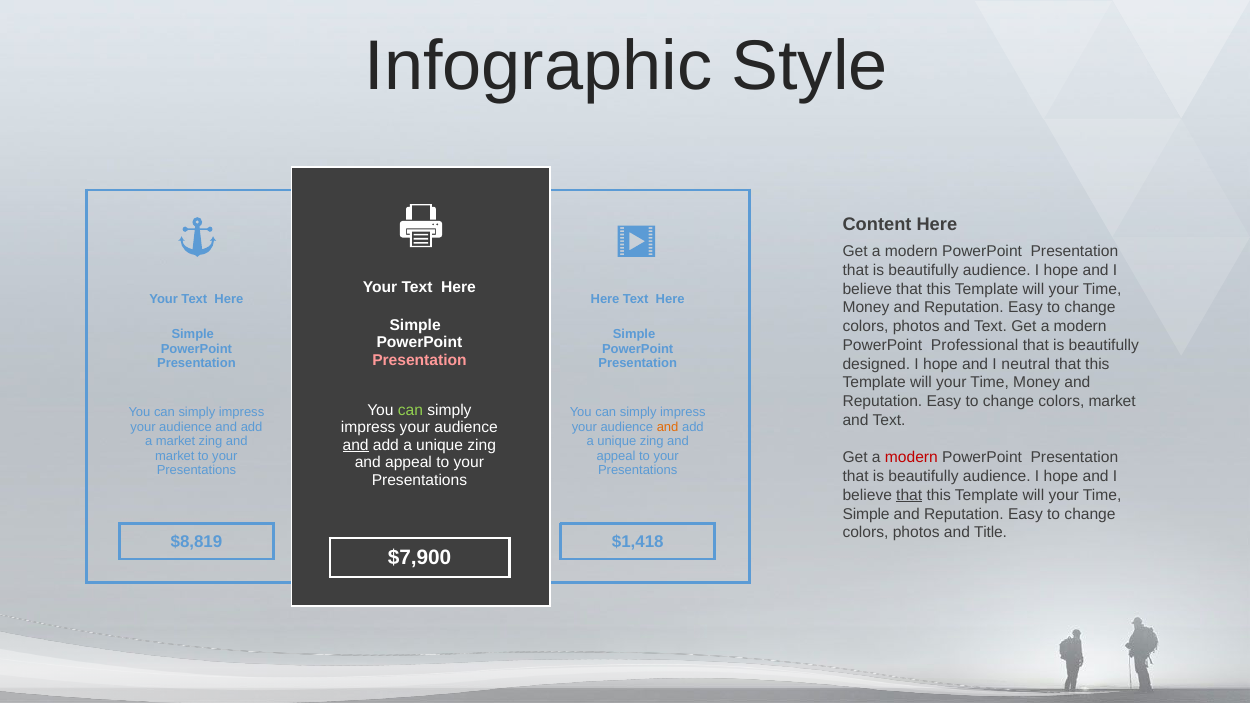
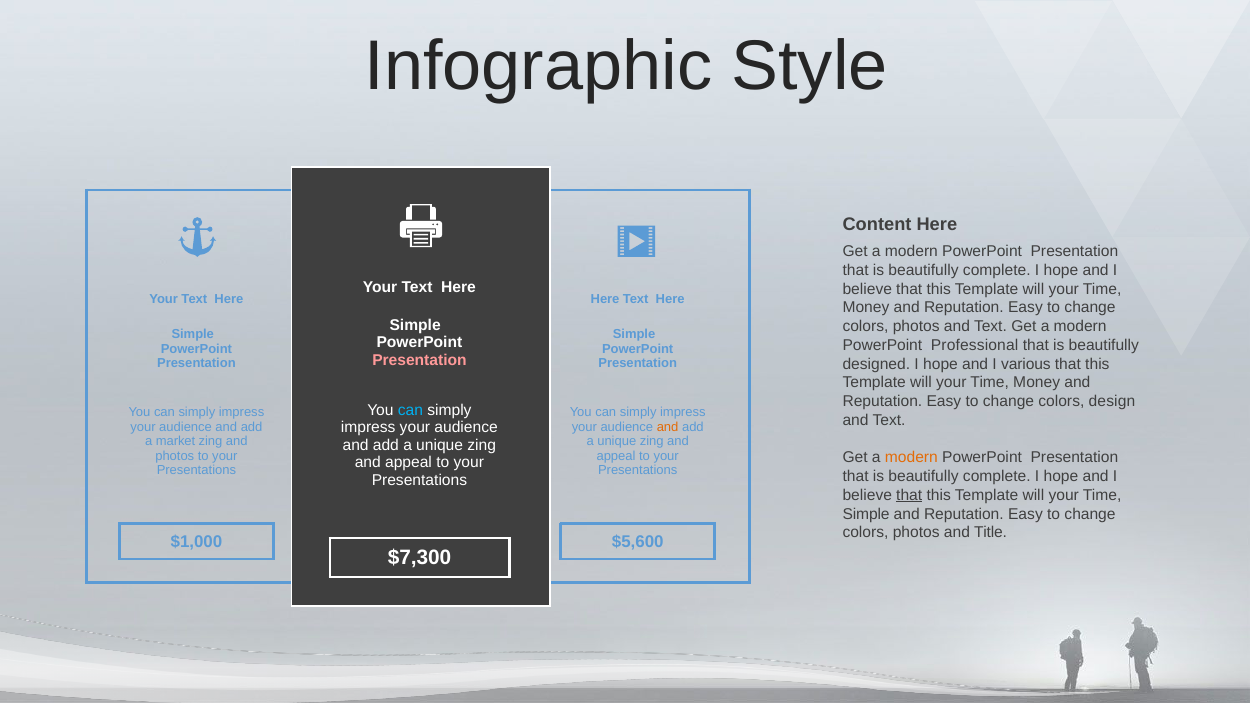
audience at (997, 270): audience -> complete
neutral: neutral -> various
colors market: market -> design
can at (410, 410) colour: light green -> light blue
and at (356, 445) underline: present -> none
market at (175, 456): market -> photos
modern at (911, 458) colour: red -> orange
audience at (997, 476): audience -> complete
$8,819: $8,819 -> $1,000
$1,418: $1,418 -> $5,600
$7,900: $7,900 -> $7,300
